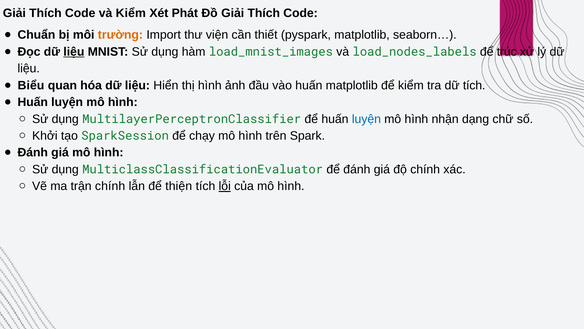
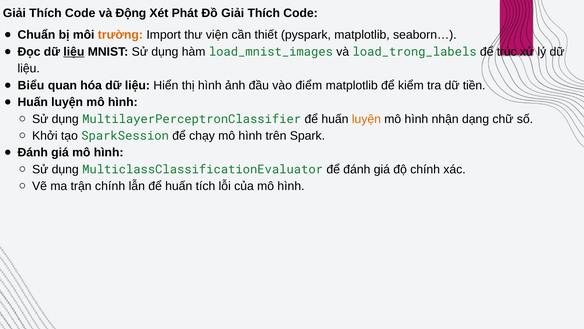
và Kiểm: Kiểm -> Động
load_nodes_labels: load_nodes_labels -> load_trong_labels
vào huấn: huấn -> điểm
dữ tích: tích -> tiền
luyện at (366, 119) colour: blue -> orange
lẫn để thiện: thiện -> huấn
lỗi underline: present -> none
